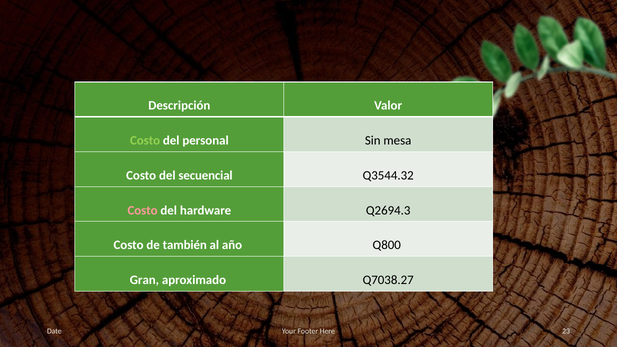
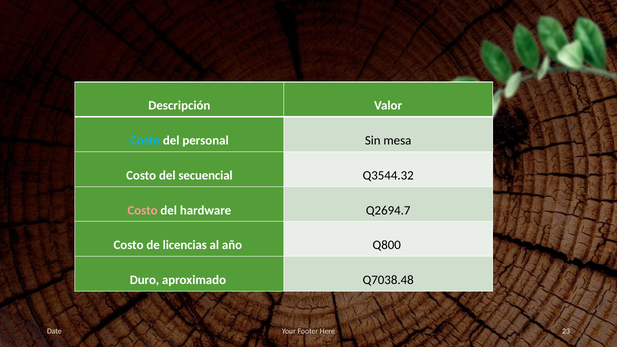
Costo at (145, 141) colour: light green -> light blue
Q2694.3: Q2694.3 -> Q2694.7
también: también -> licencias
Gran: Gran -> Duro
Q7038.27: Q7038.27 -> Q7038.48
